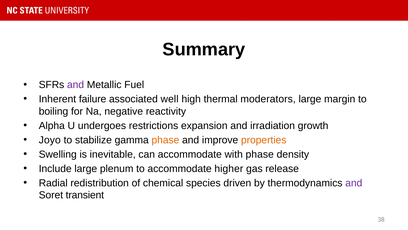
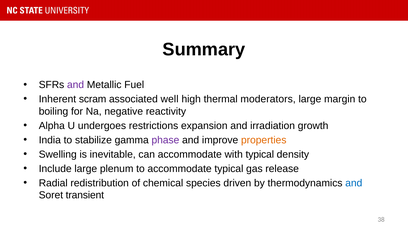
failure: failure -> scram
Joyo: Joyo -> India
phase at (165, 140) colour: orange -> purple
with phase: phase -> typical
accommodate higher: higher -> typical
and at (354, 183) colour: purple -> blue
